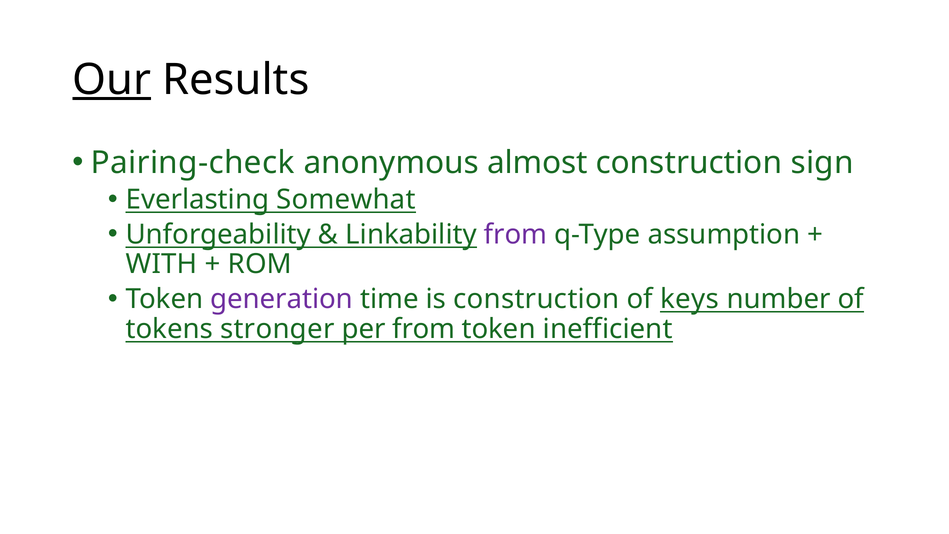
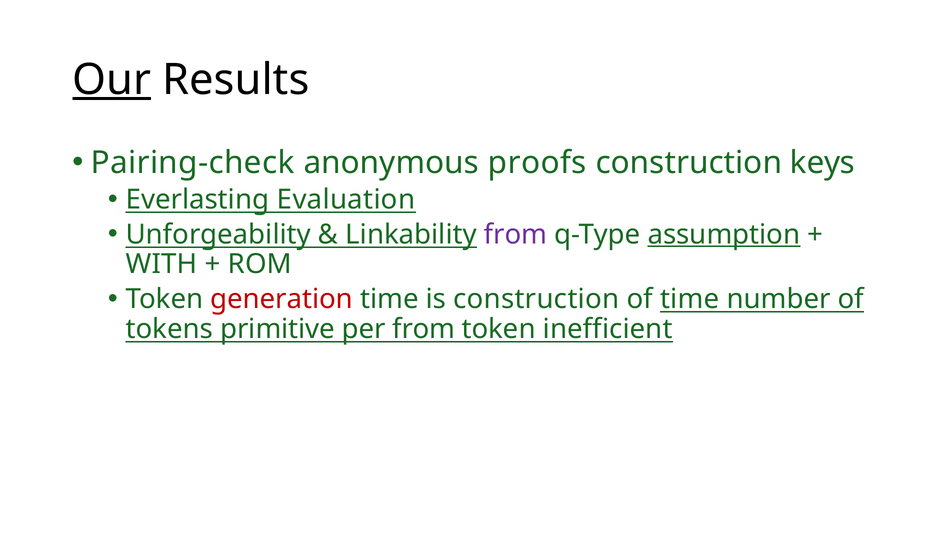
almost: almost -> proofs
sign: sign -> keys
Somewhat: Somewhat -> Evaluation
assumption underline: none -> present
generation colour: purple -> red
of keys: keys -> time
stronger: stronger -> primitive
